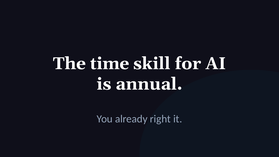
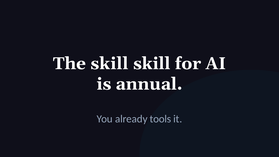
The time: time -> skill
right: right -> tools
